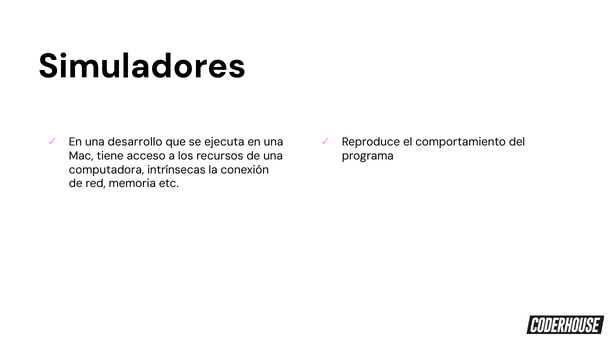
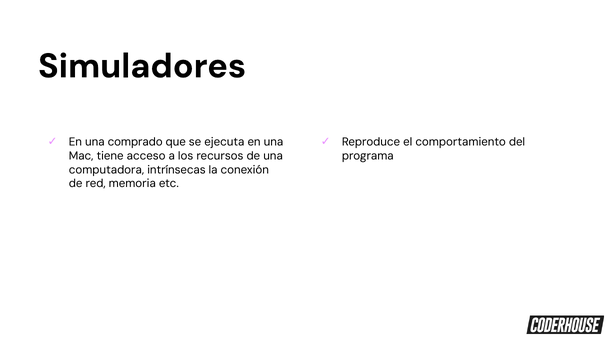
desarrollo: desarrollo -> comprado
